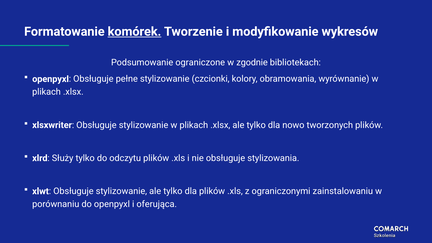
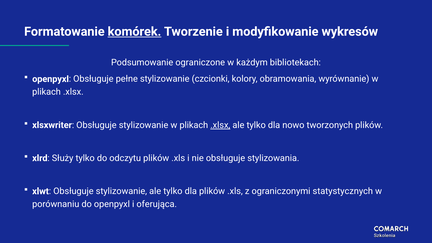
zgodnie: zgodnie -> każdym
.xlsx at (220, 125) underline: none -> present
zainstalowaniu: zainstalowaniu -> statystycznych
